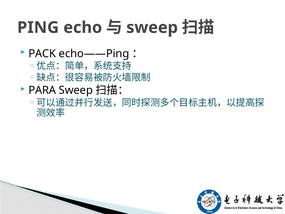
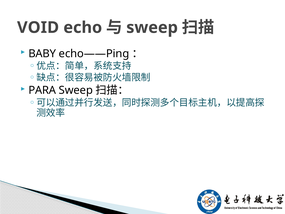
PING: PING -> VOID
PACK: PACK -> BABY
